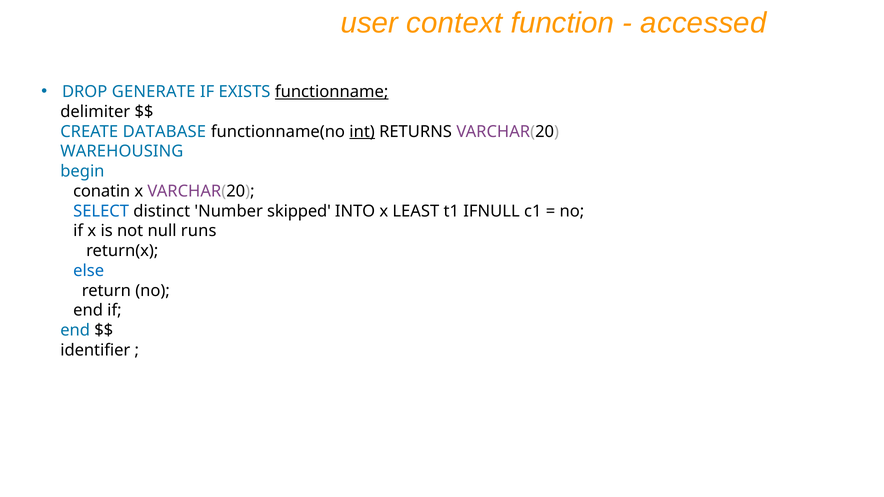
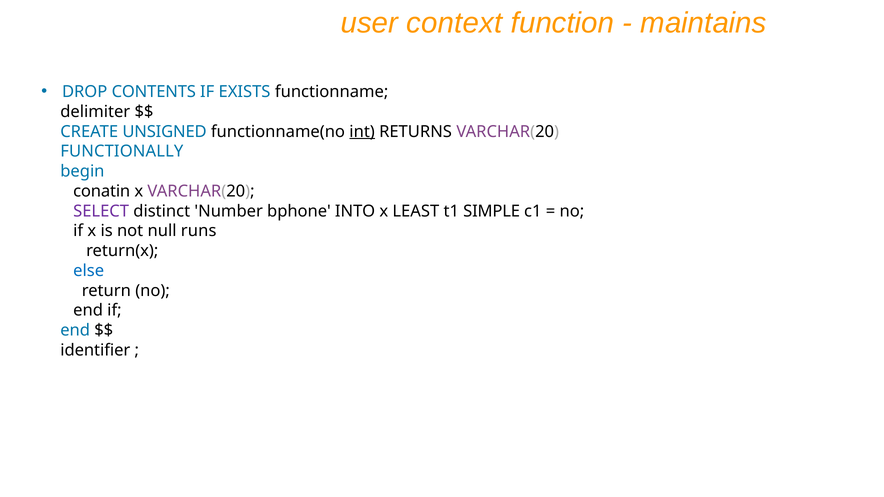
accessed: accessed -> maintains
GENERATE: GENERATE -> CONTENTS
functionname underline: present -> none
DATABASE: DATABASE -> UNSIGNED
WAREHOUSING: WAREHOUSING -> FUNCTIONALLY
SELECT colour: blue -> purple
skipped: skipped -> bphone
IFNULL: IFNULL -> SIMPLE
